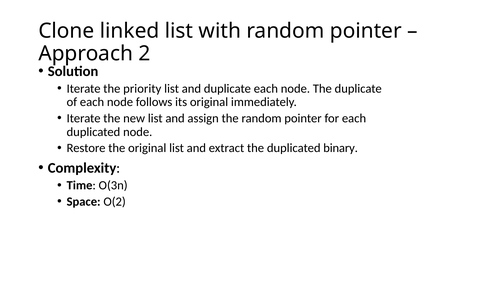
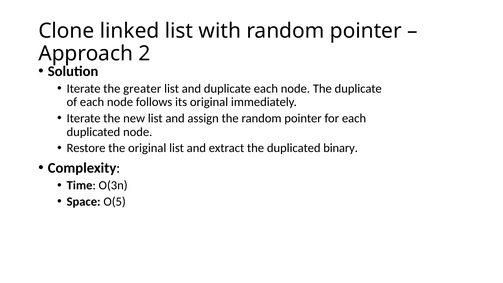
priority: priority -> greater
O(2: O(2 -> O(5
